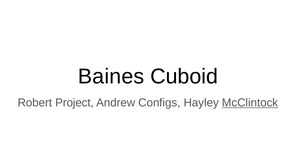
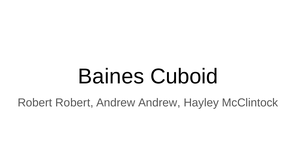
Robert Project: Project -> Robert
Andrew Configs: Configs -> Andrew
McClintock underline: present -> none
